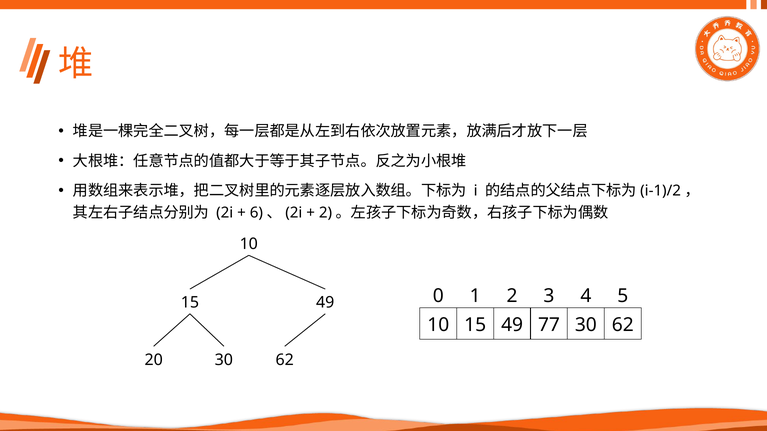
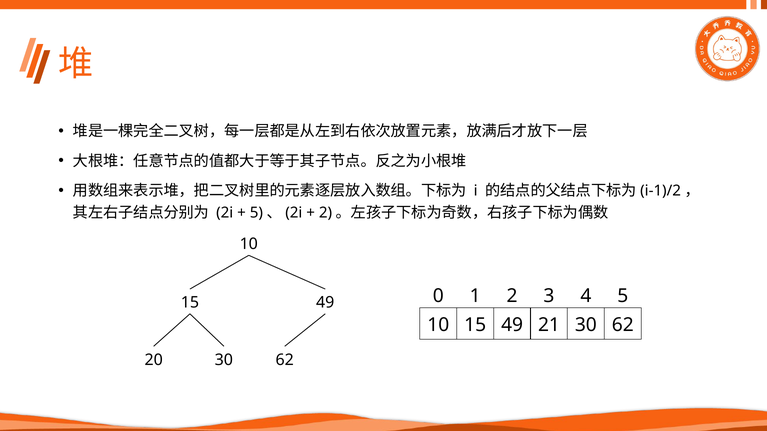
6 at (256, 213): 6 -> 5
77: 77 -> 21
